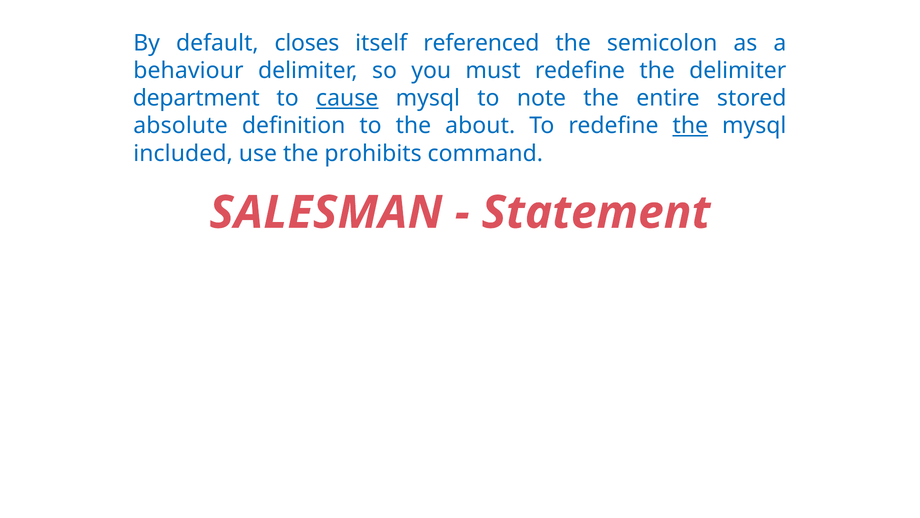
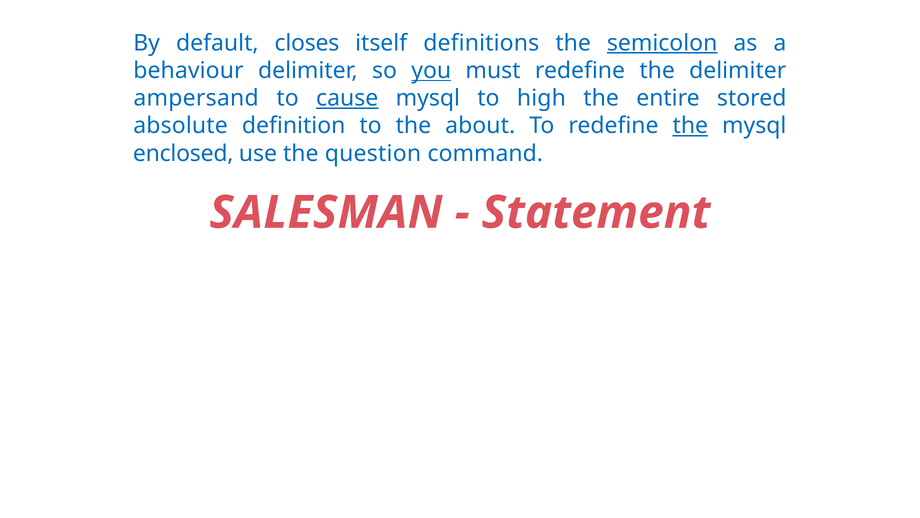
referenced: referenced -> definitions
semicolon underline: none -> present
you underline: none -> present
department: department -> ampersand
note: note -> high
included: included -> enclosed
prohibits: prohibits -> question
